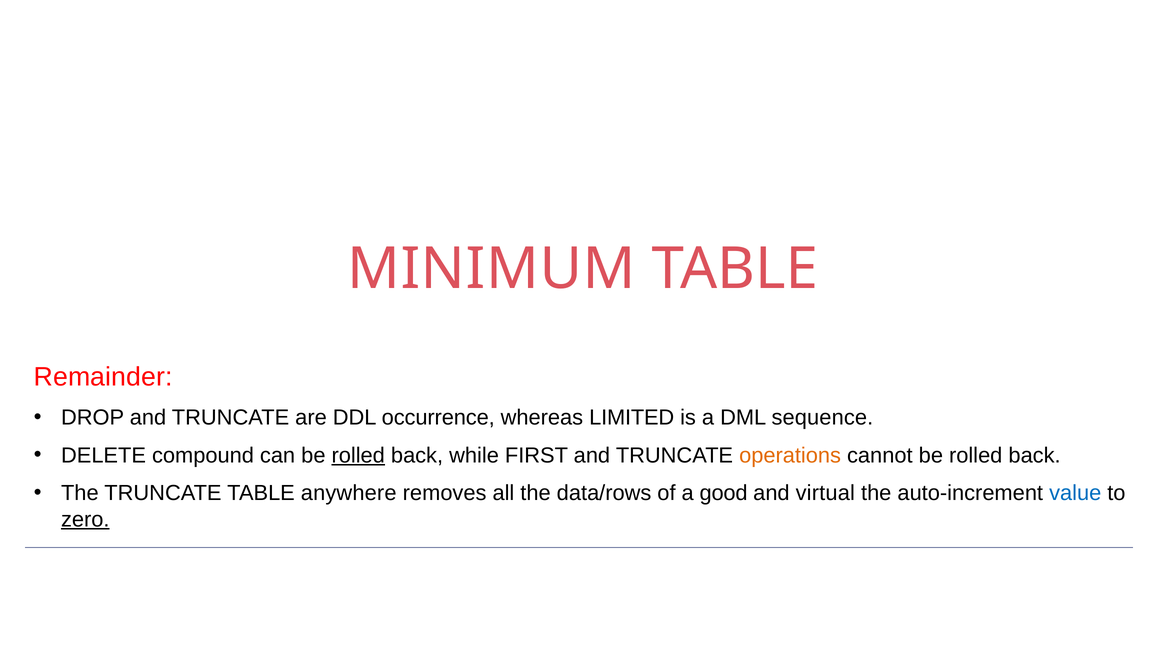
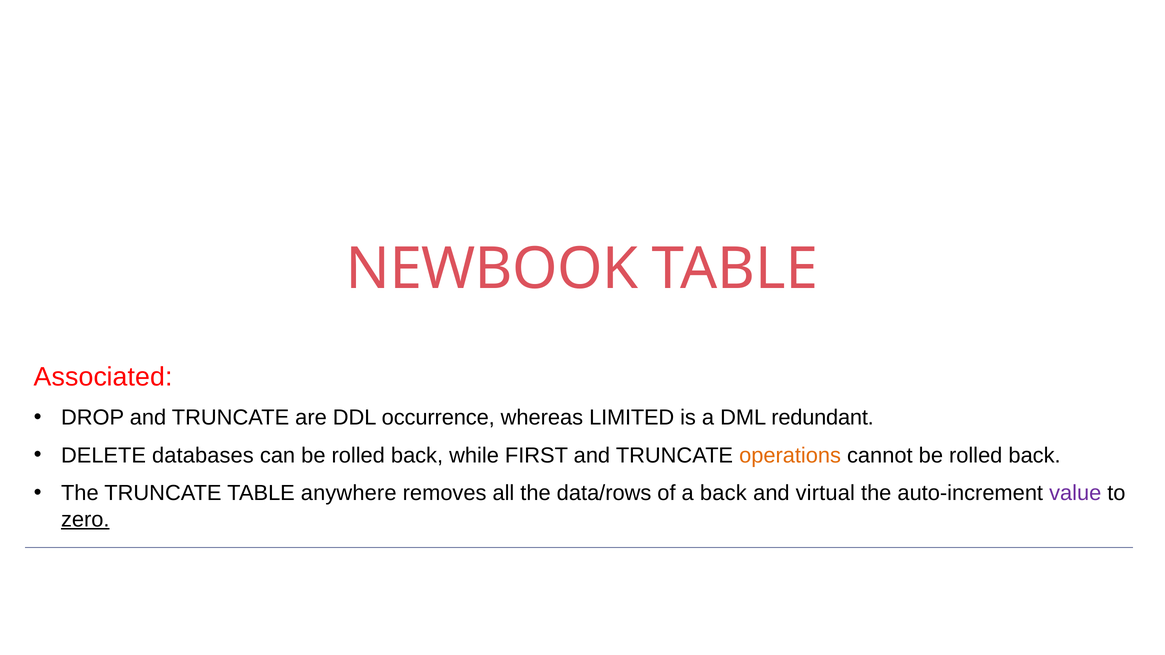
MINIMUM: MINIMUM -> NEWBOOK
Remainder: Remainder -> Associated
sequence: sequence -> redundant
compound: compound -> databases
rolled at (358, 456) underline: present -> none
a good: good -> back
value colour: blue -> purple
